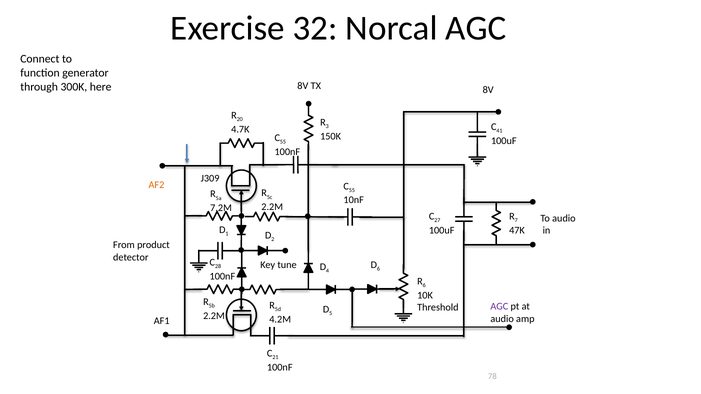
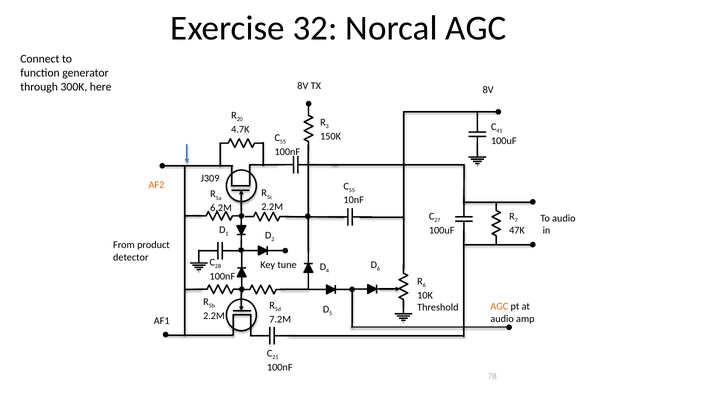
7.2M: 7.2M -> 6.2M
AGC at (499, 307) colour: purple -> orange
4.2M: 4.2M -> 7.2M
